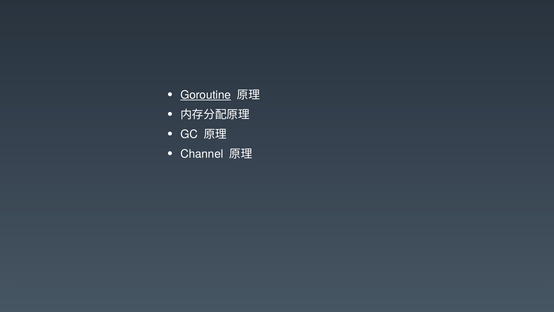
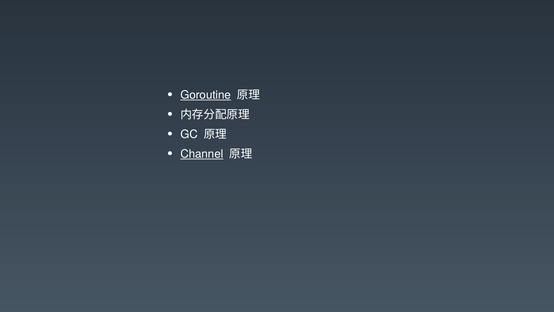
Channel underline: none -> present
